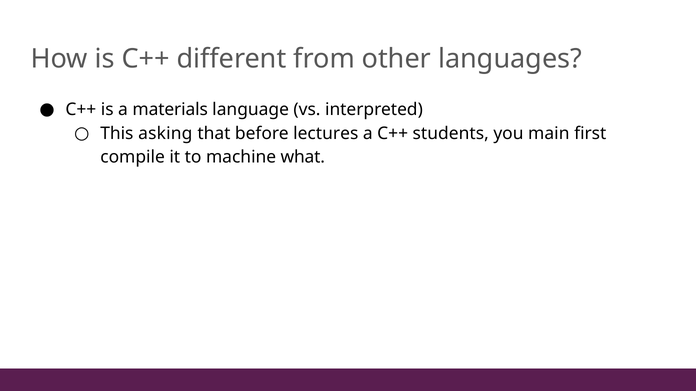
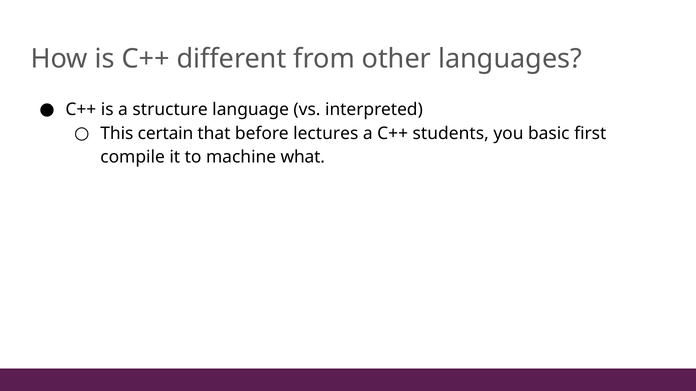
materials: materials -> structure
asking: asking -> certain
main: main -> basic
